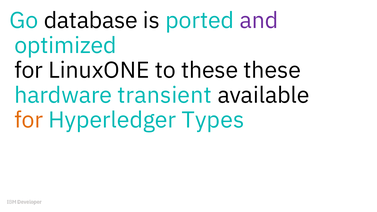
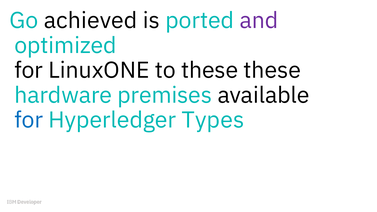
database: database -> achieved
transient: transient -> premises
for at (29, 120) colour: orange -> blue
